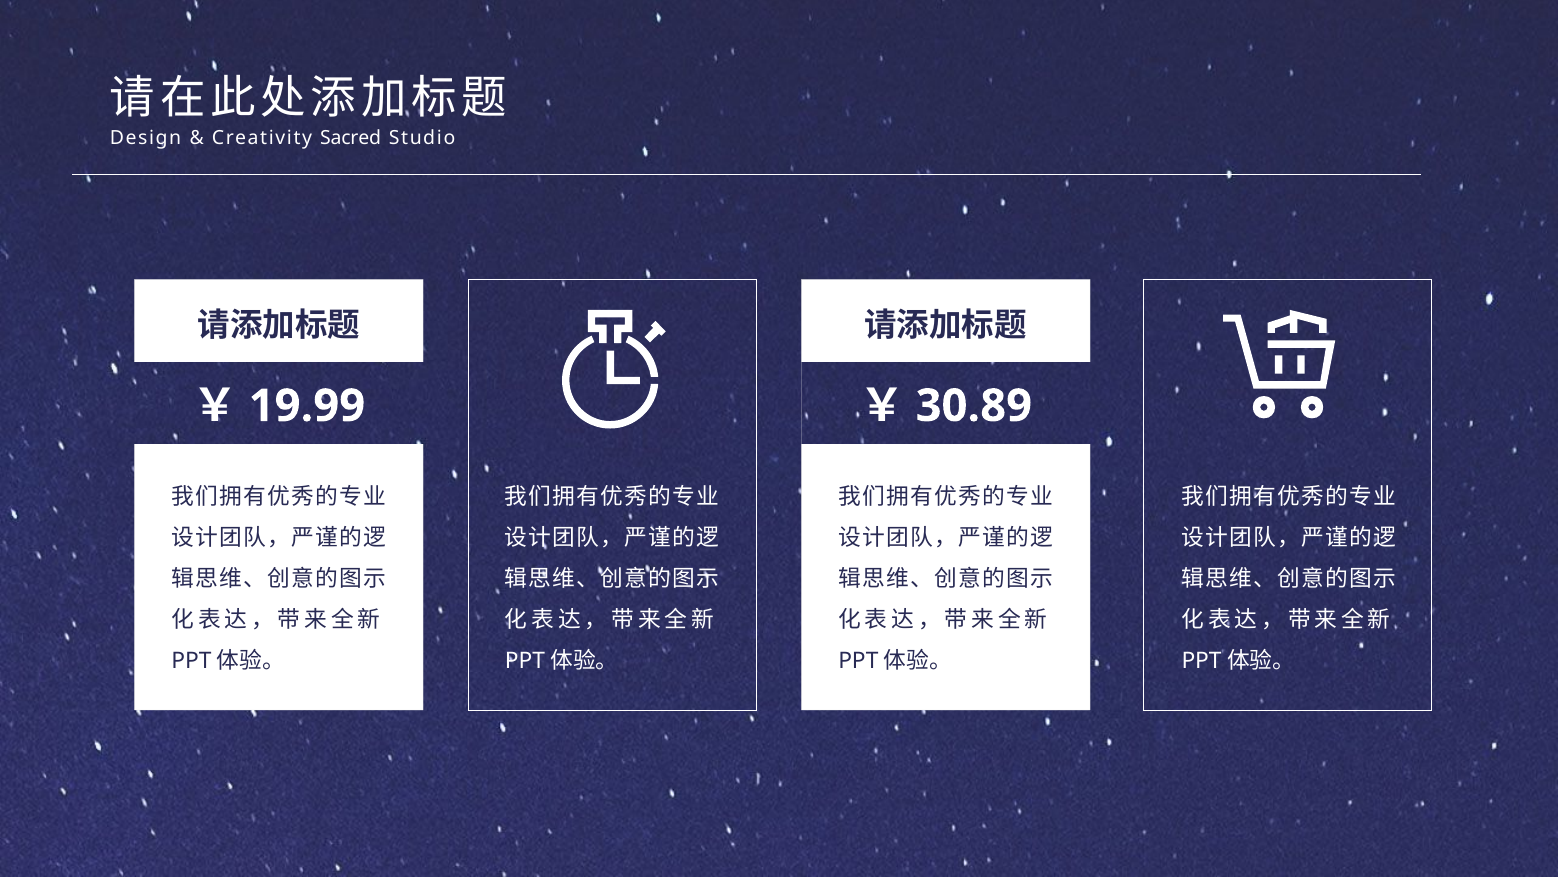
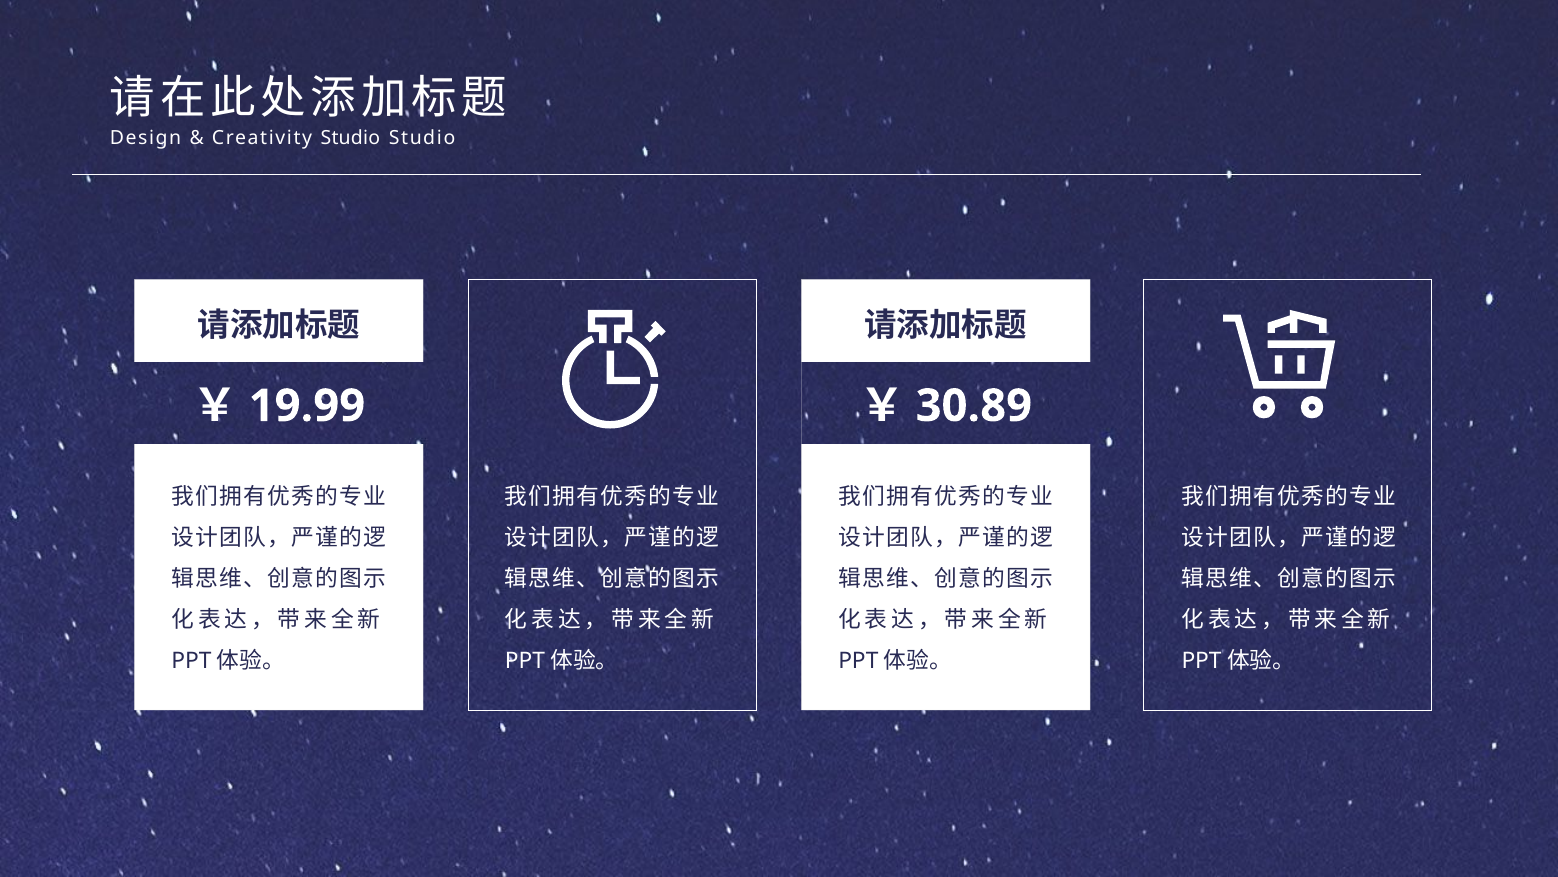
Creativity Sacred: Sacred -> Studio
